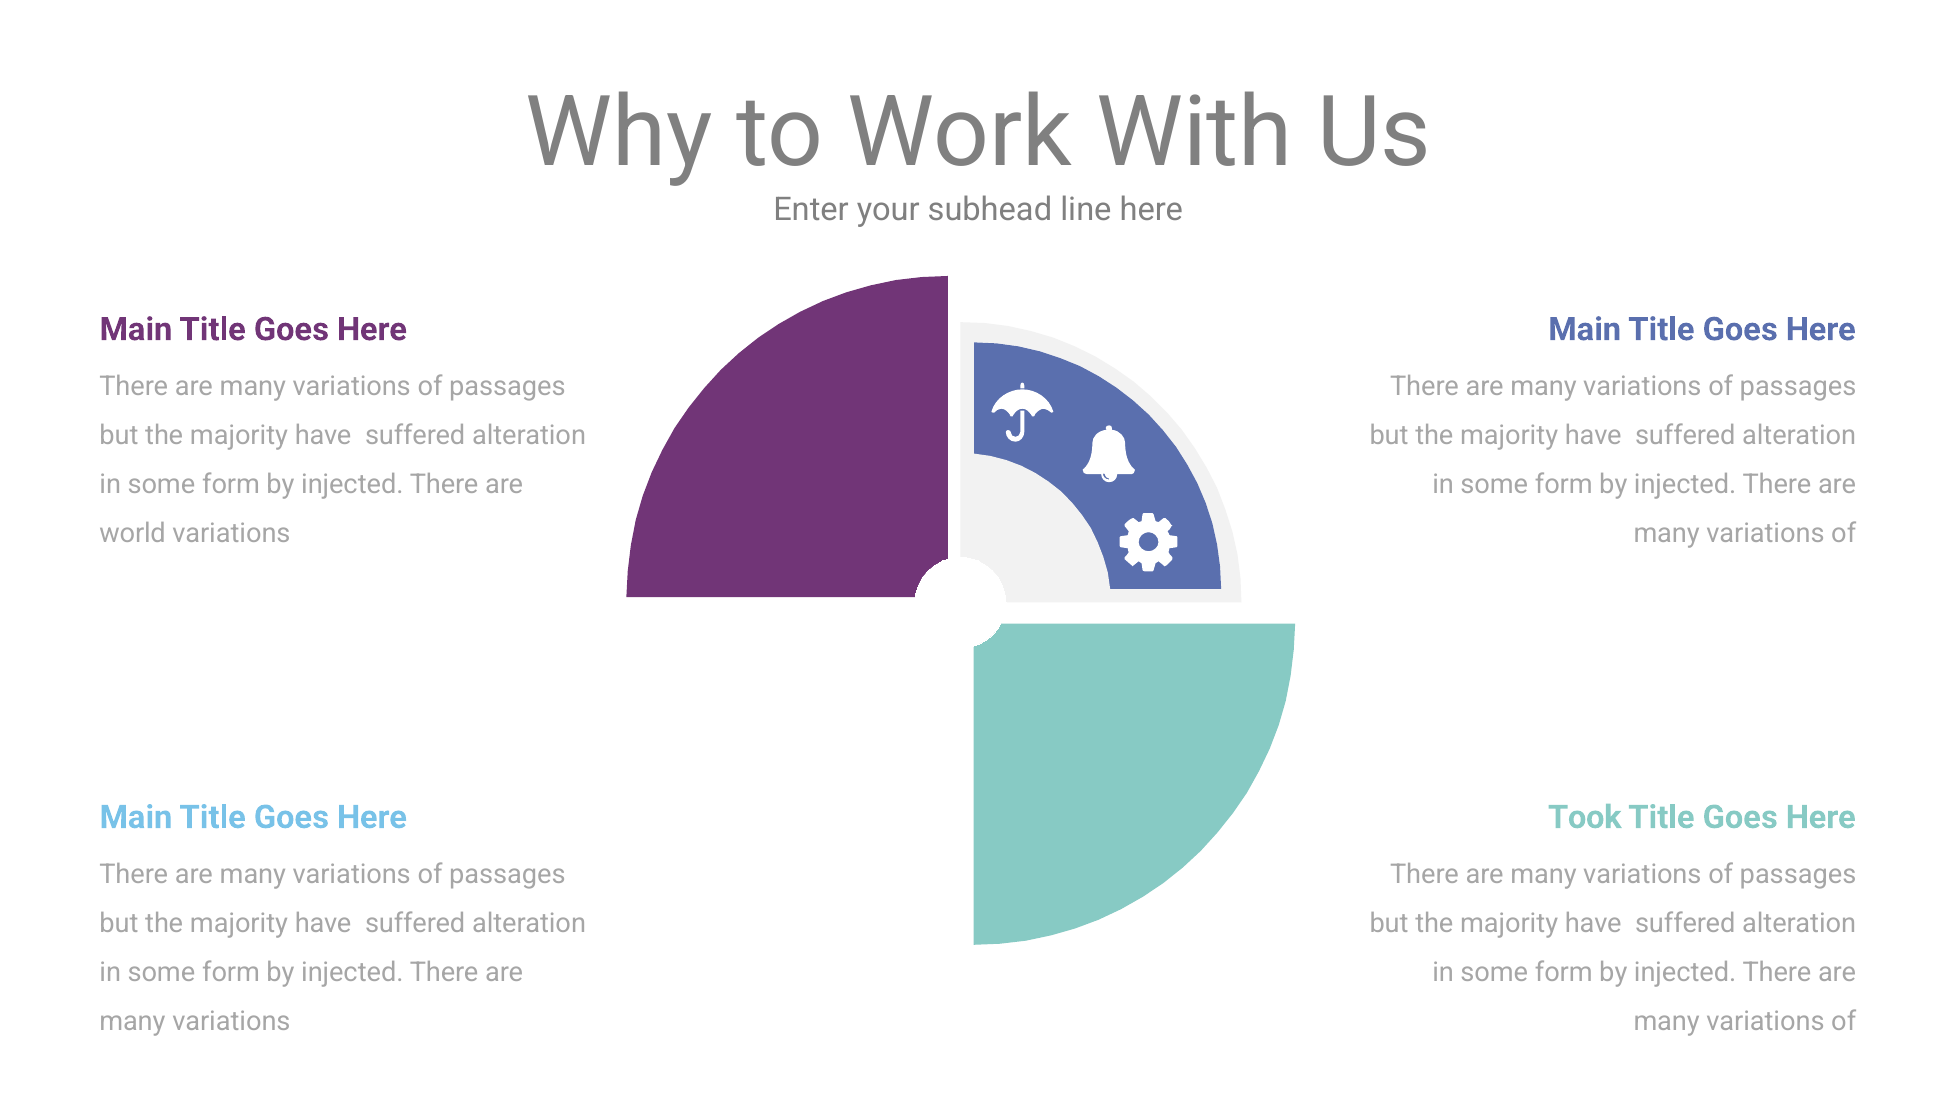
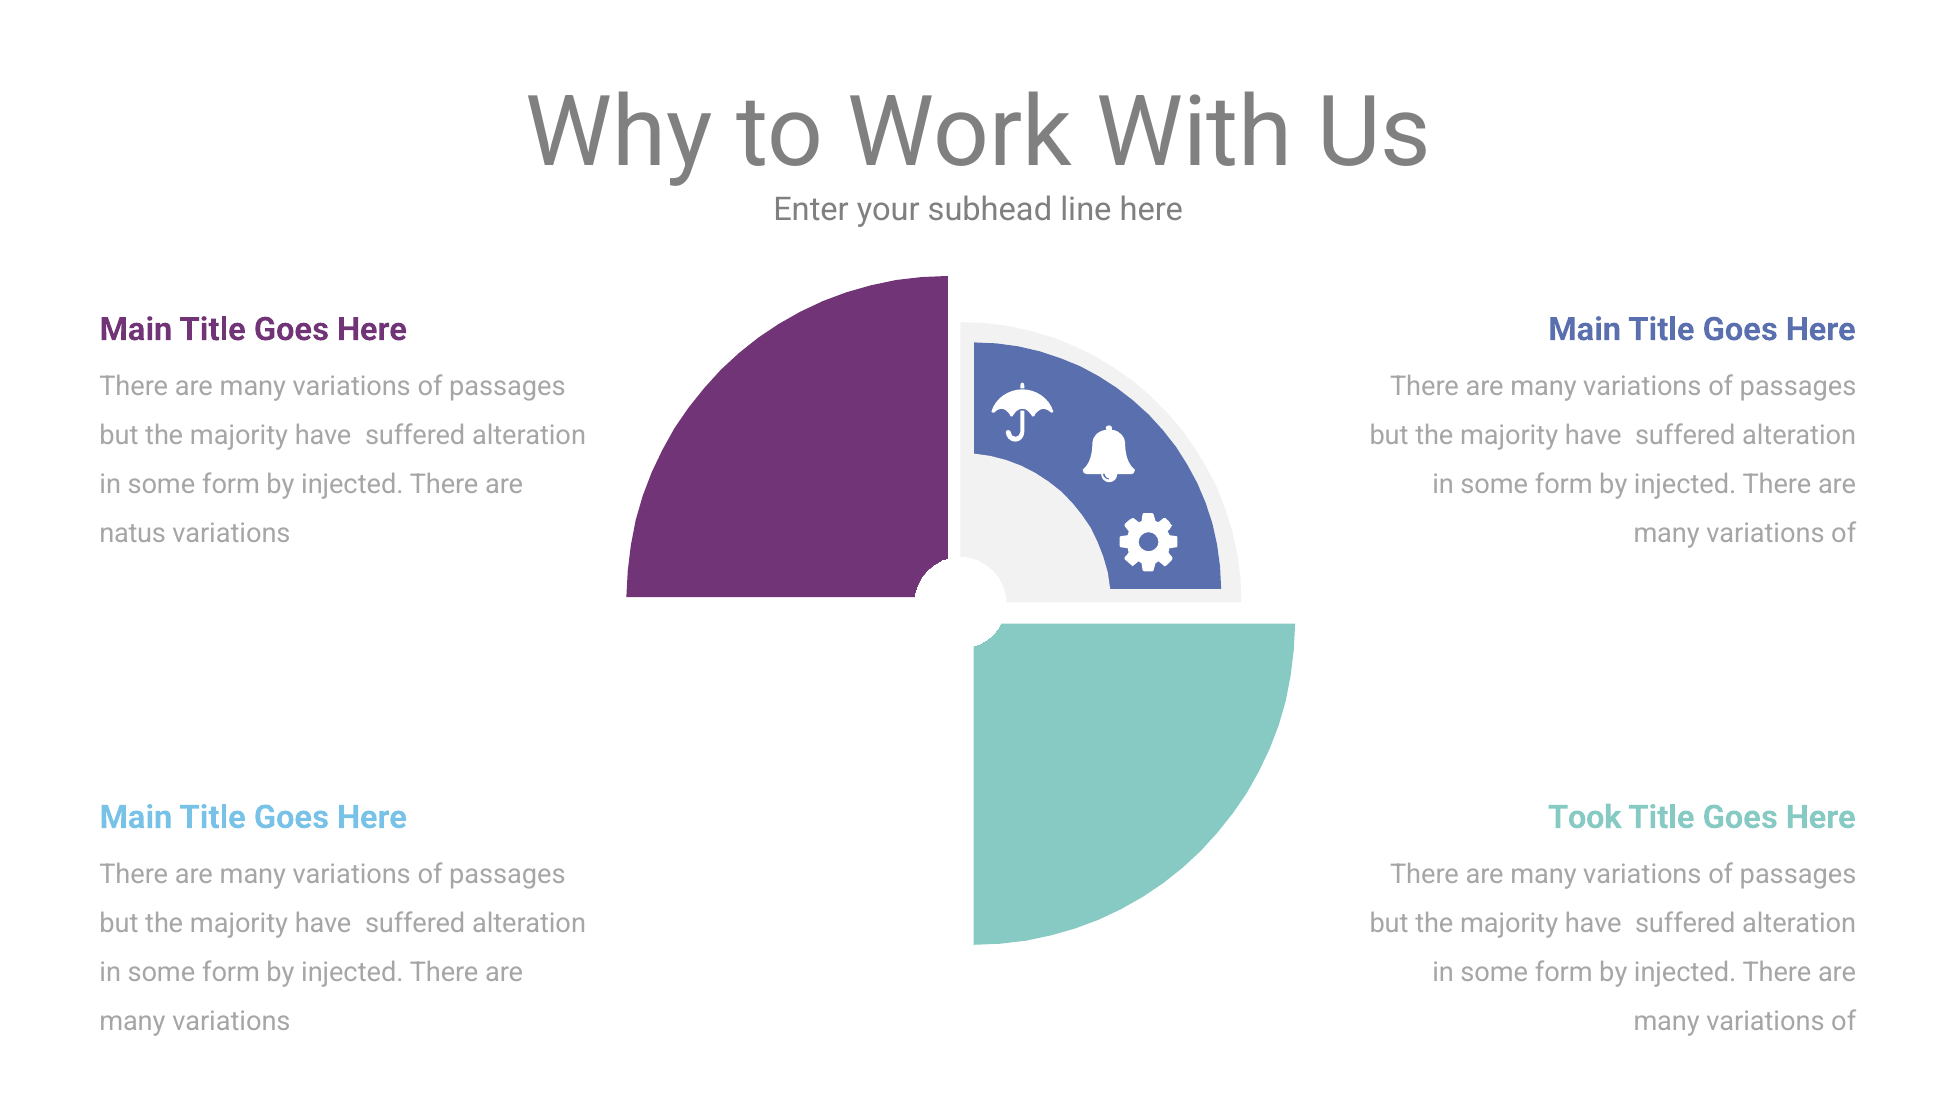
world: world -> natus
